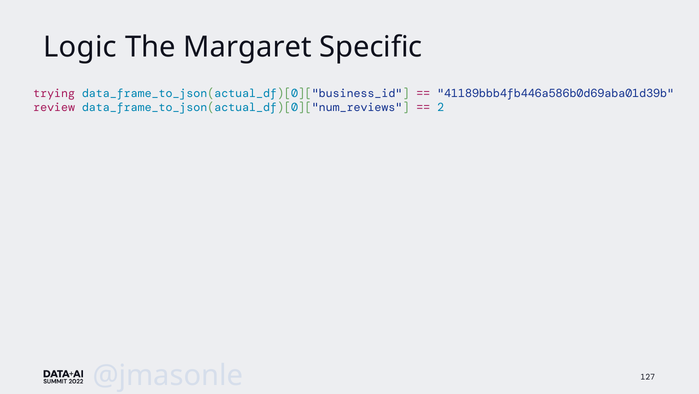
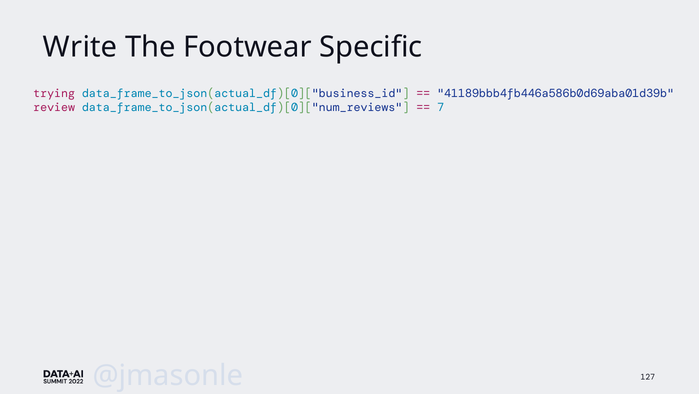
Logic: Logic -> Write
Margaret: Margaret -> Footwear
2: 2 -> 7
